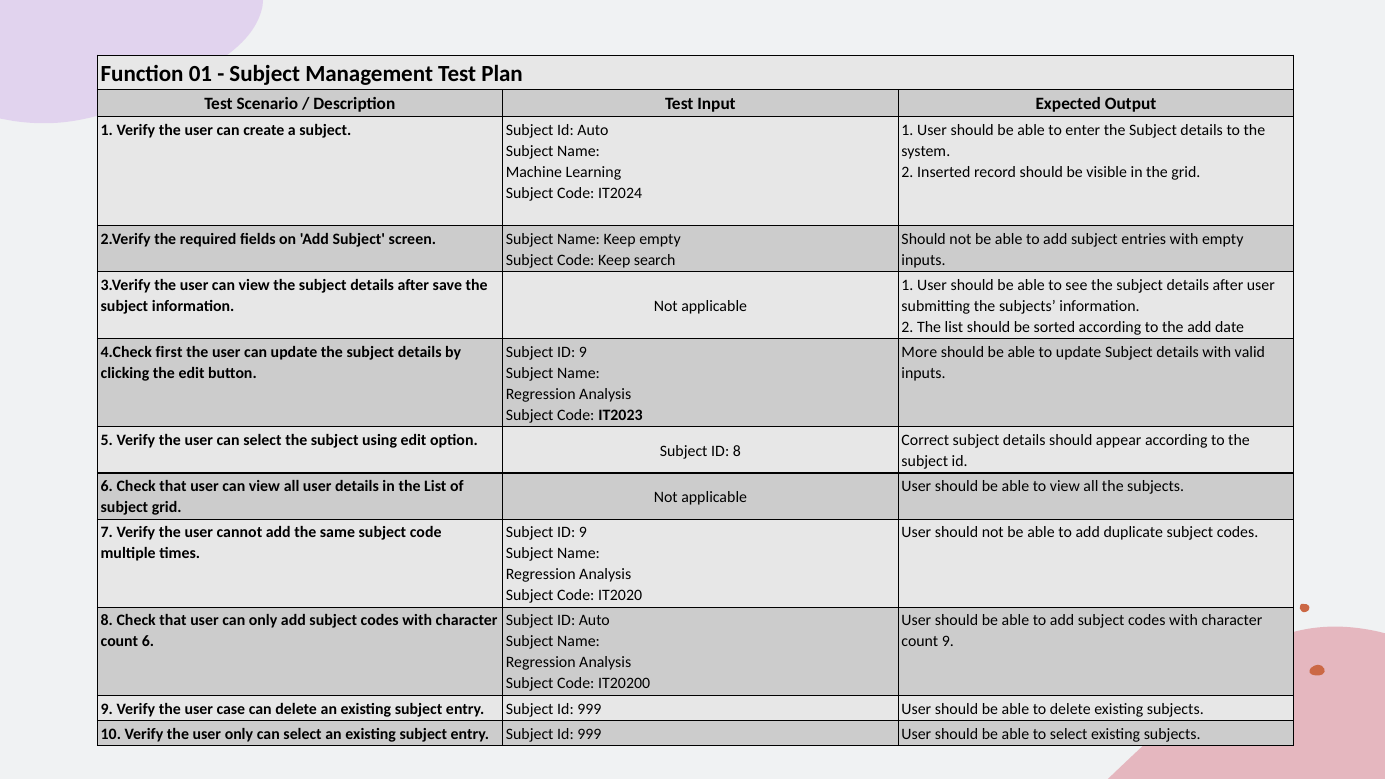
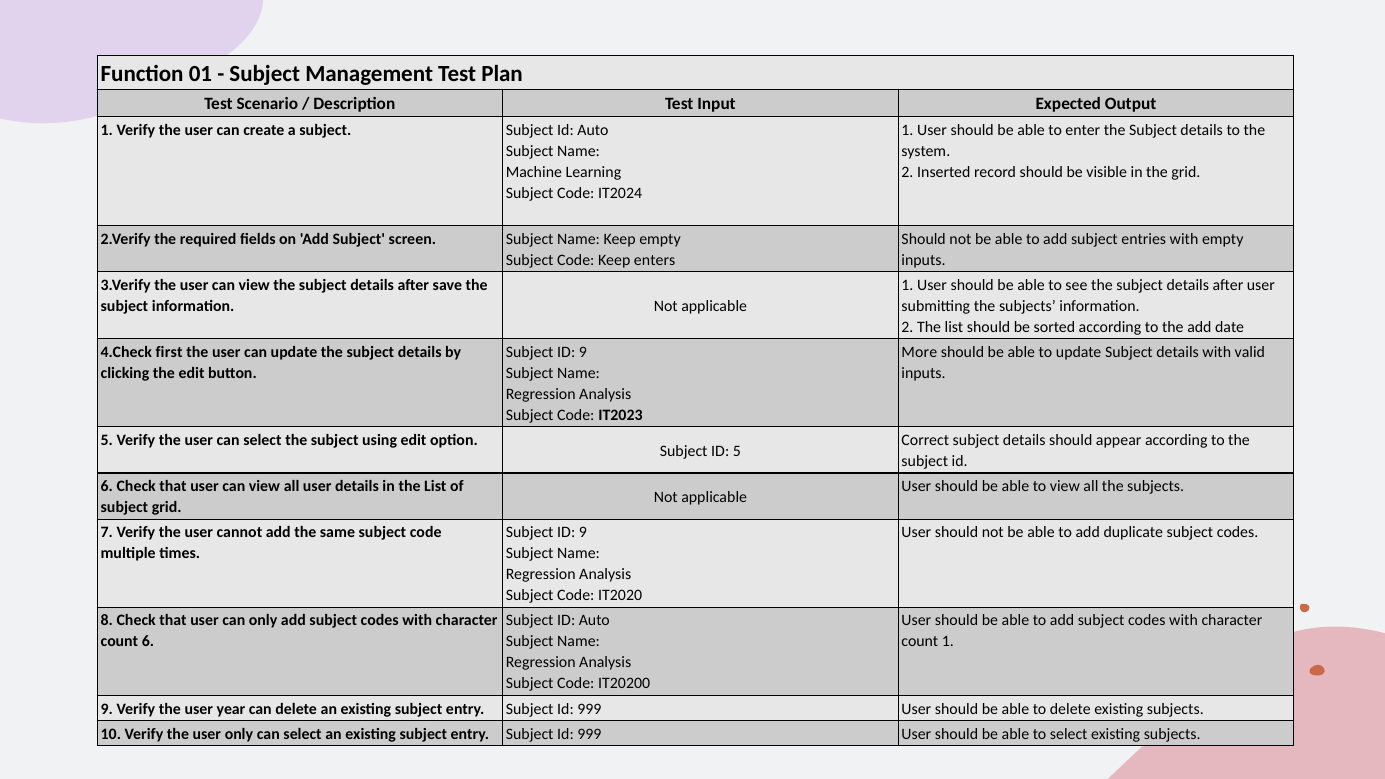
search: search -> enters
ID 8: 8 -> 5
count 9: 9 -> 1
case: case -> year
